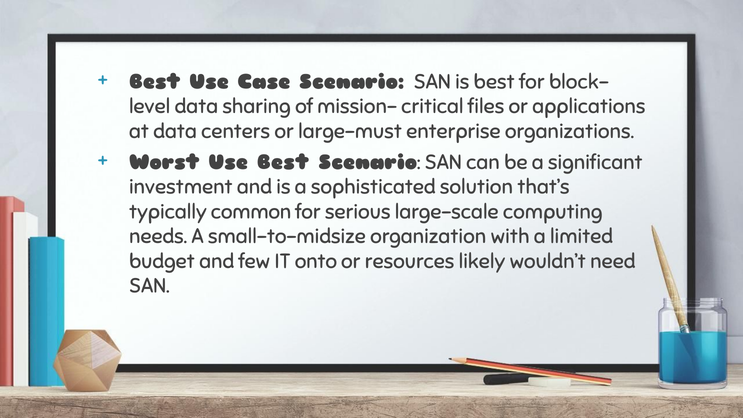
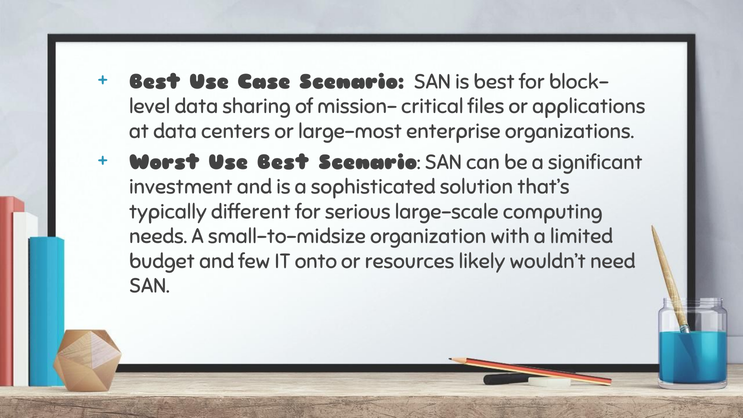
large-must: large-must -> large-most
common: common -> different
